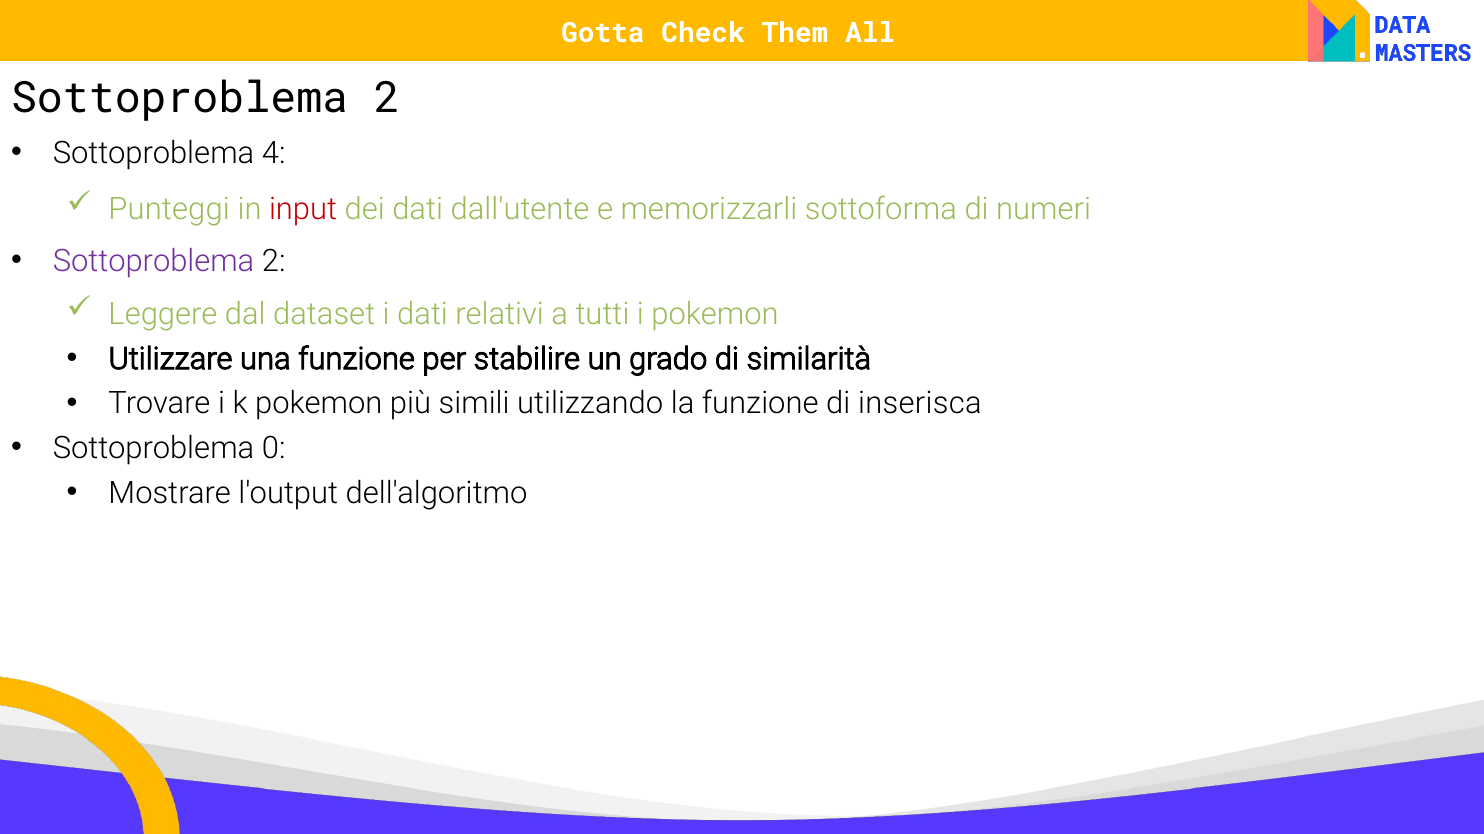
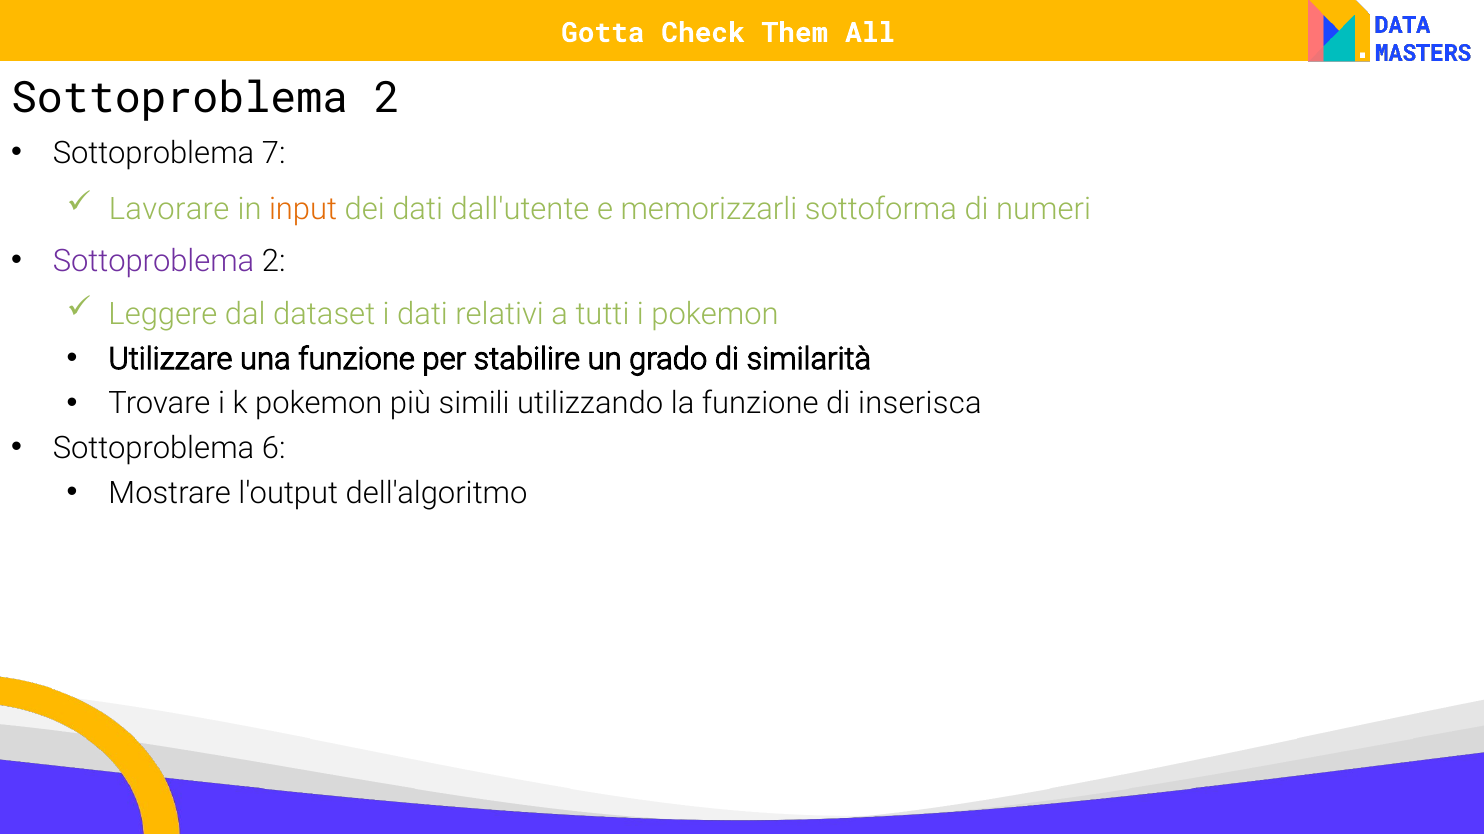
4: 4 -> 7
Punteggi: Punteggi -> Lavorare
input colour: red -> orange
0: 0 -> 6
